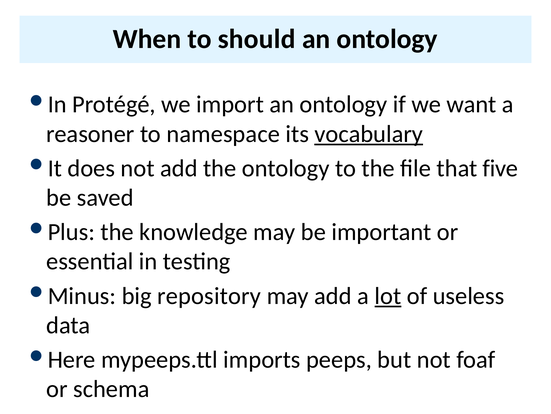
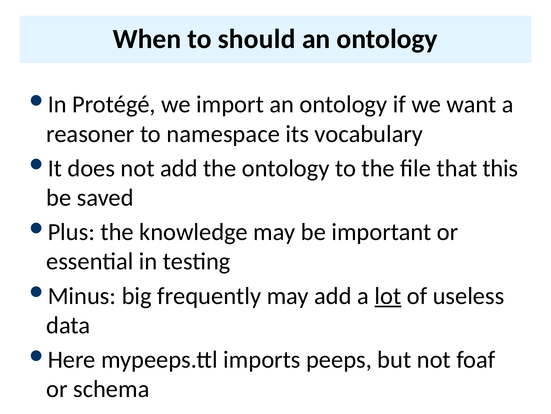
vocabulary underline: present -> none
five: five -> this
repository: repository -> frequently
